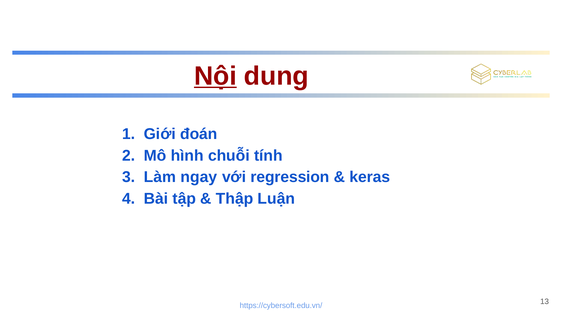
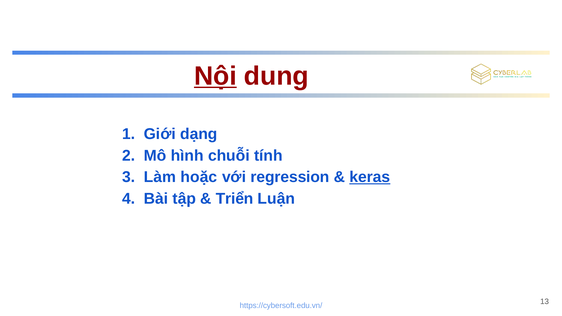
đoán: đoán -> dạng
ngay: ngay -> hoặc
keras underline: none -> present
Thập: Thập -> Triển
